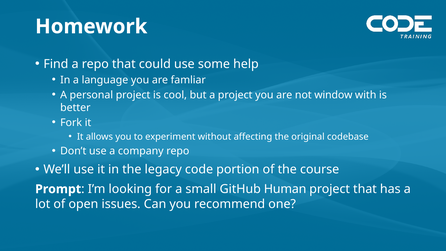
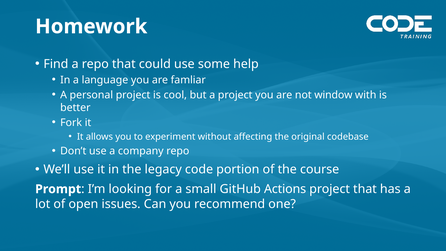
Human: Human -> Actions
